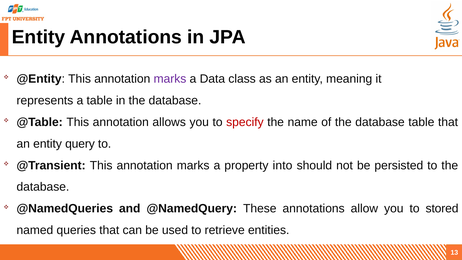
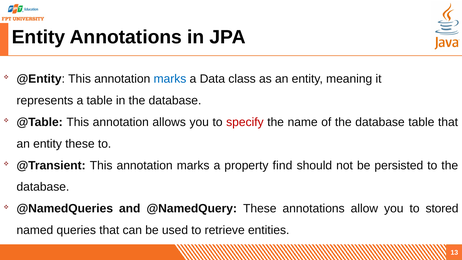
marks at (170, 79) colour: purple -> blue
entity query: query -> these
into: into -> find
